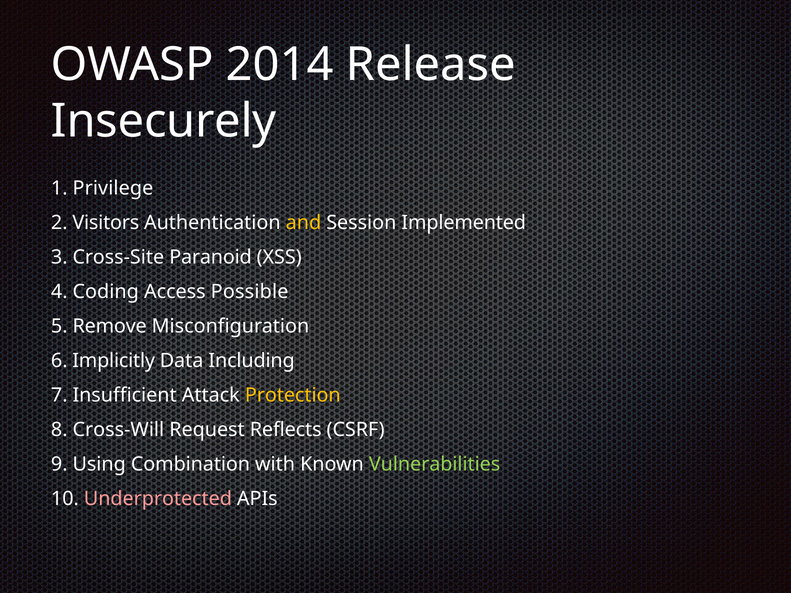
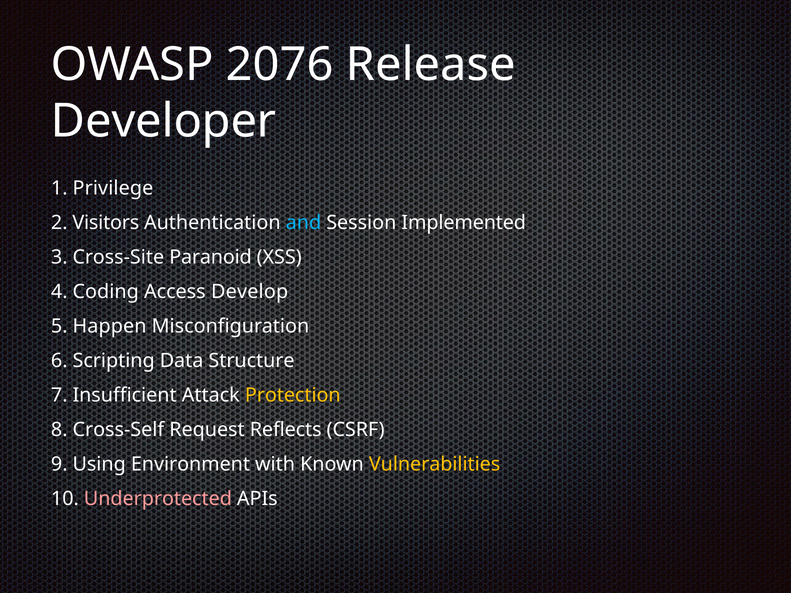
2014: 2014 -> 2076
Insecurely: Insecurely -> Developer
and colour: yellow -> light blue
Possible: Possible -> Develop
Remove: Remove -> Happen
Implicitly: Implicitly -> Scripting
Including: Including -> Structure
Cross-Will: Cross-Will -> Cross-Self
Combination: Combination -> Environment
Vulnerabilities colour: light green -> yellow
